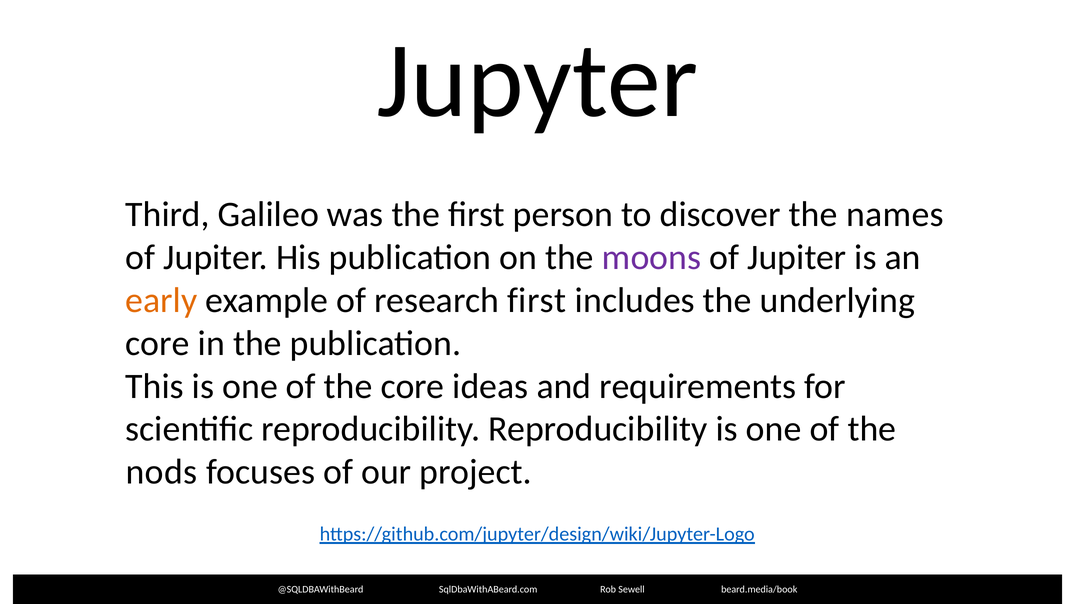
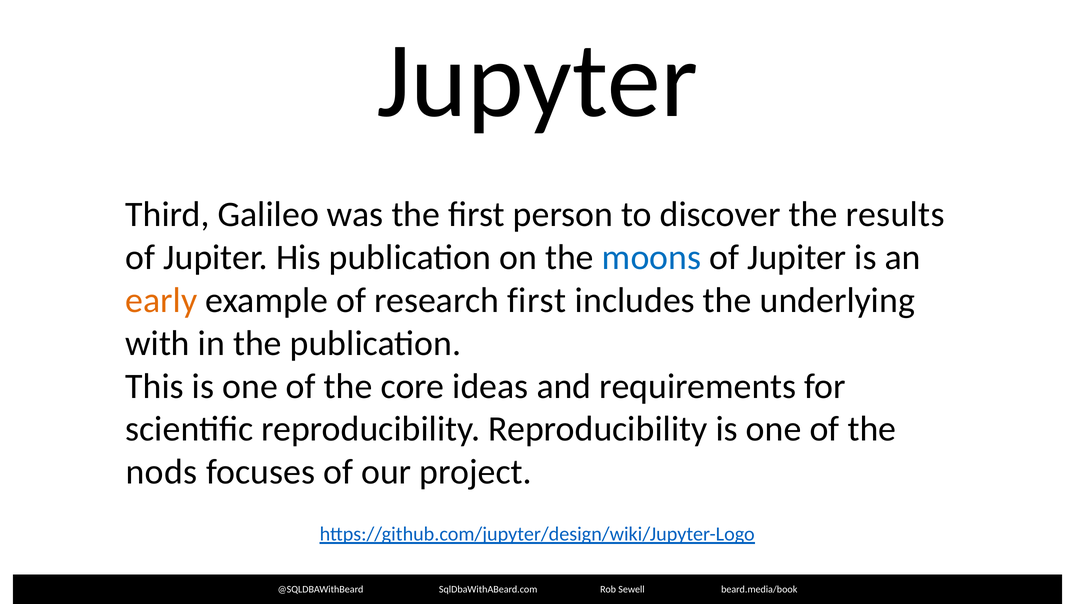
names: names -> results
moons colour: purple -> blue
core at (158, 344): core -> with
